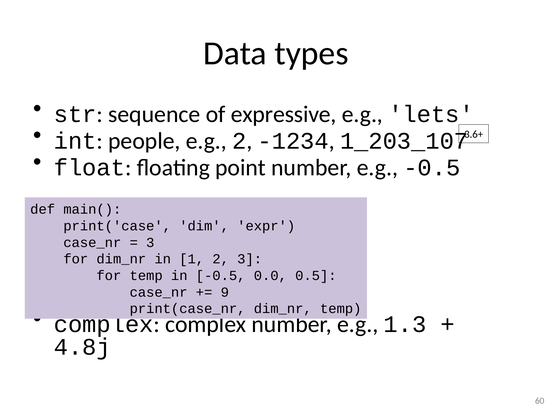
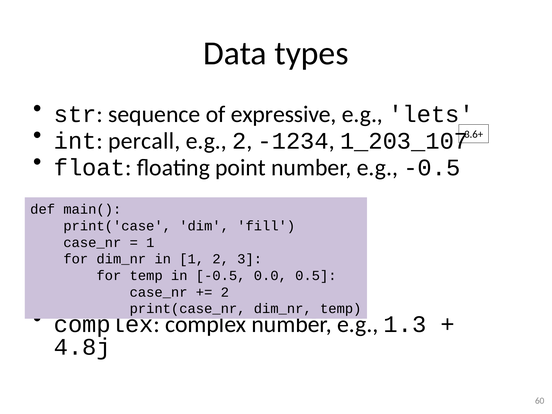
people: people -> percall
expr: expr -> fill
3 at (150, 242): 3 -> 1
9 at (225, 292): 9 -> 2
